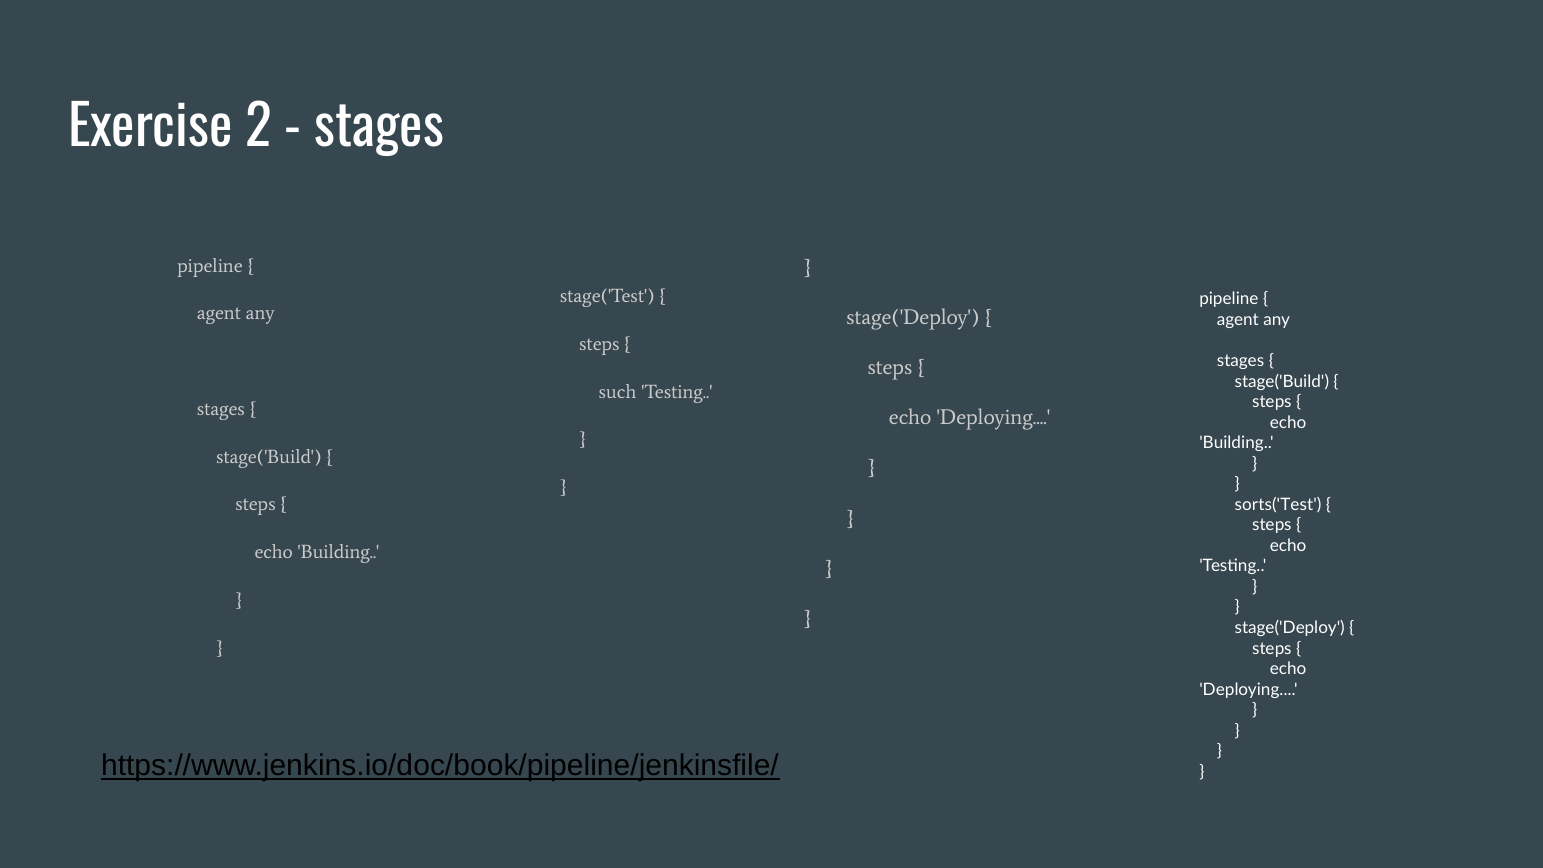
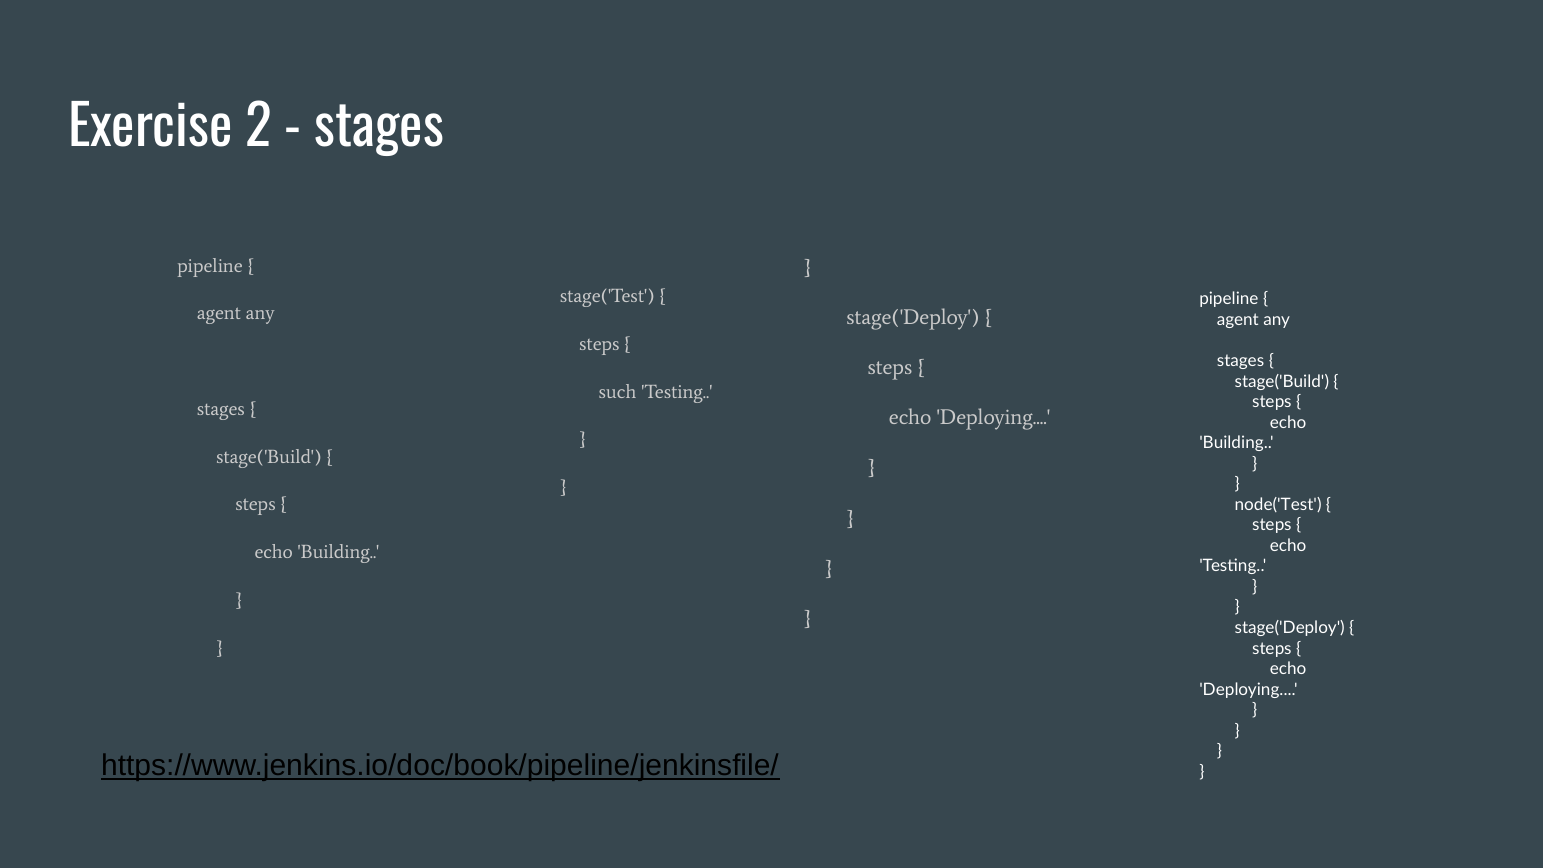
sorts('Test: sorts('Test -> node('Test
